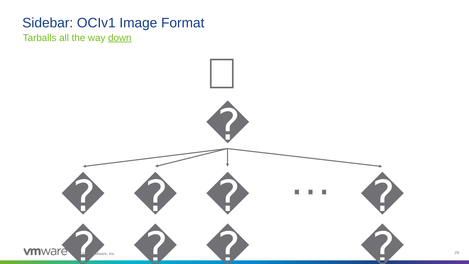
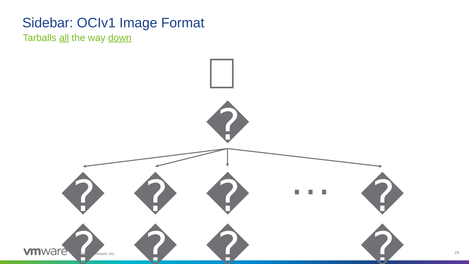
all underline: none -> present
